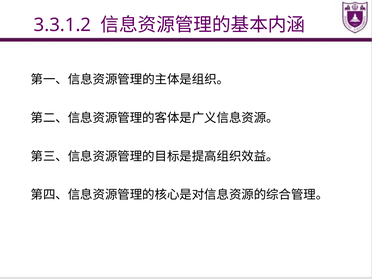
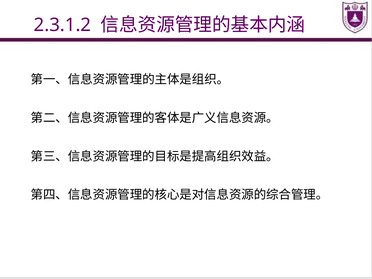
3.3.1.2: 3.3.1.2 -> 2.3.1.2
